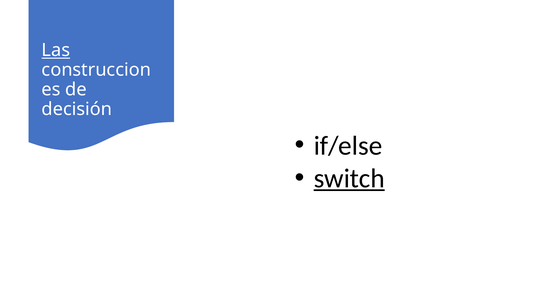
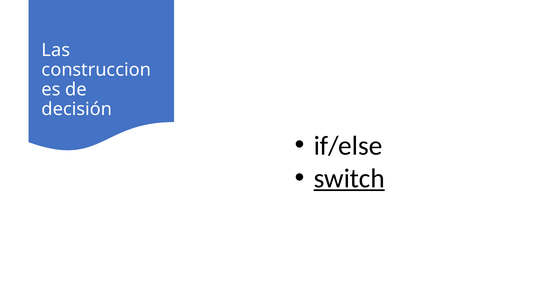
Las underline: present -> none
